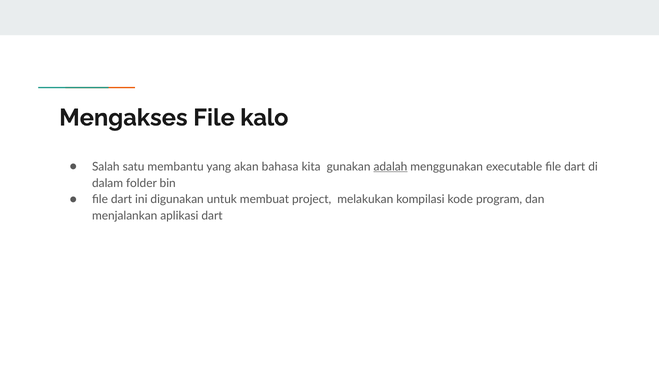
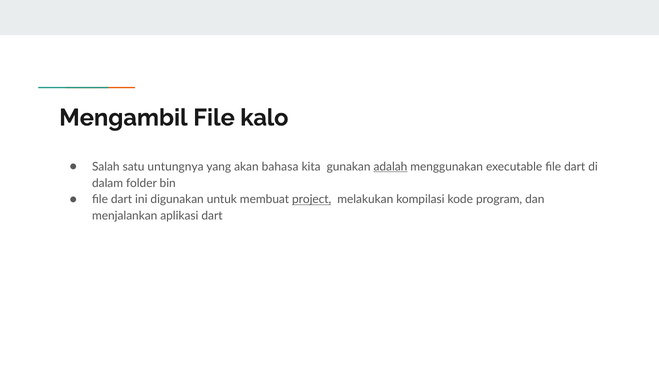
Mengakses: Mengakses -> Mengambil
membantu: membantu -> untungnya
project underline: none -> present
